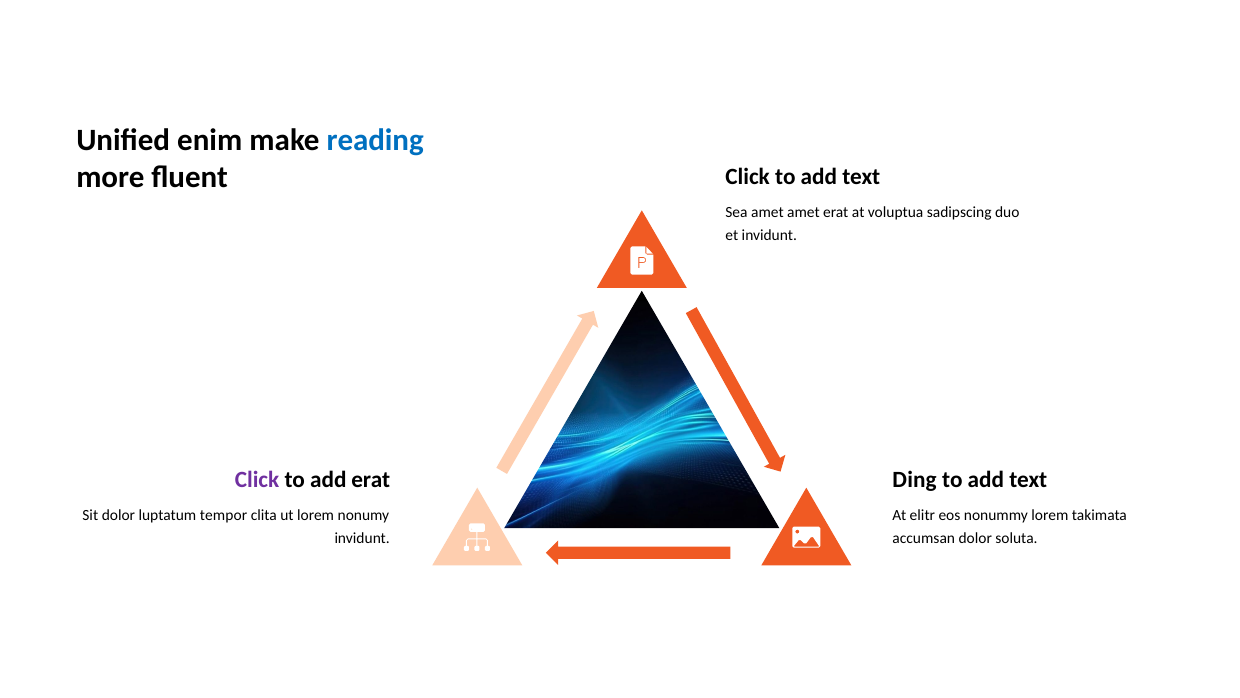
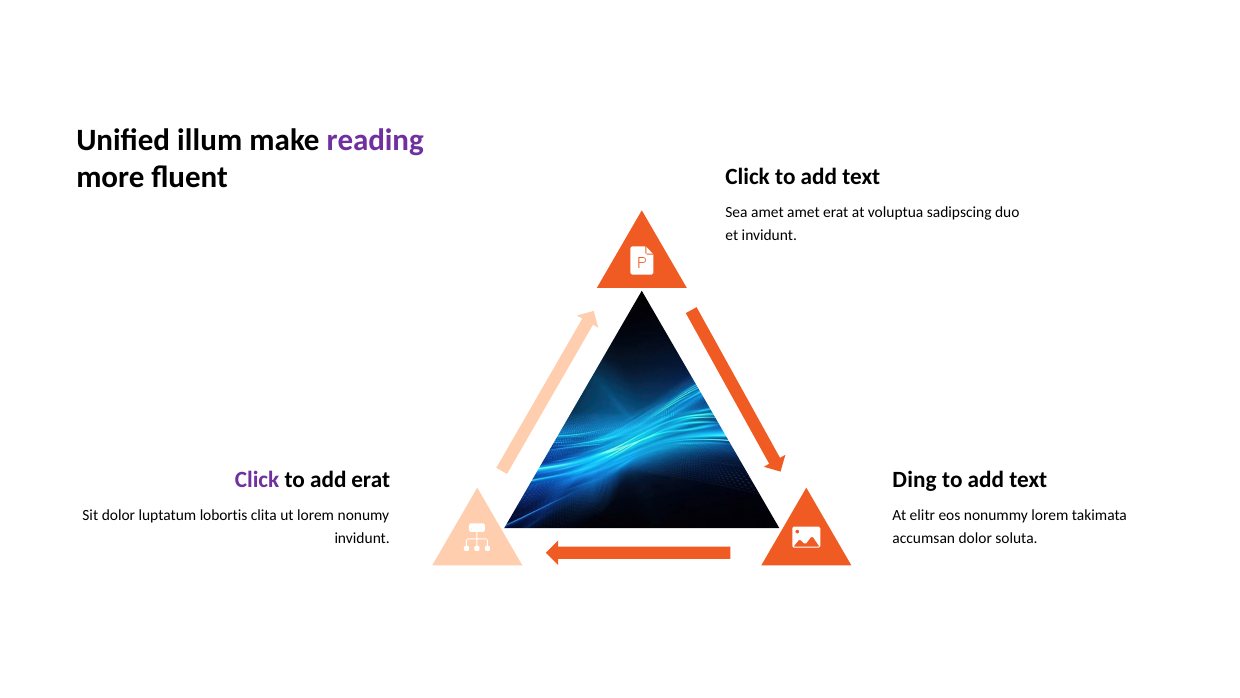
enim: enim -> illum
reading colour: blue -> purple
tempor: tempor -> lobortis
